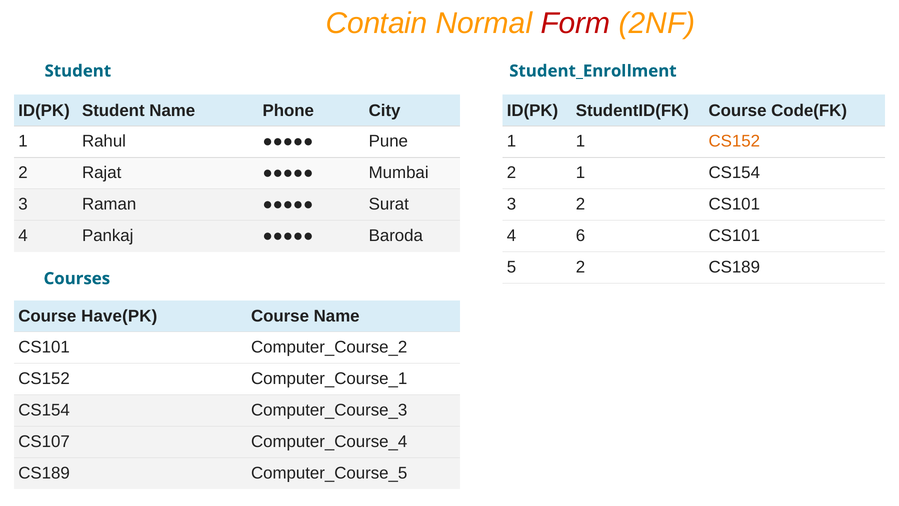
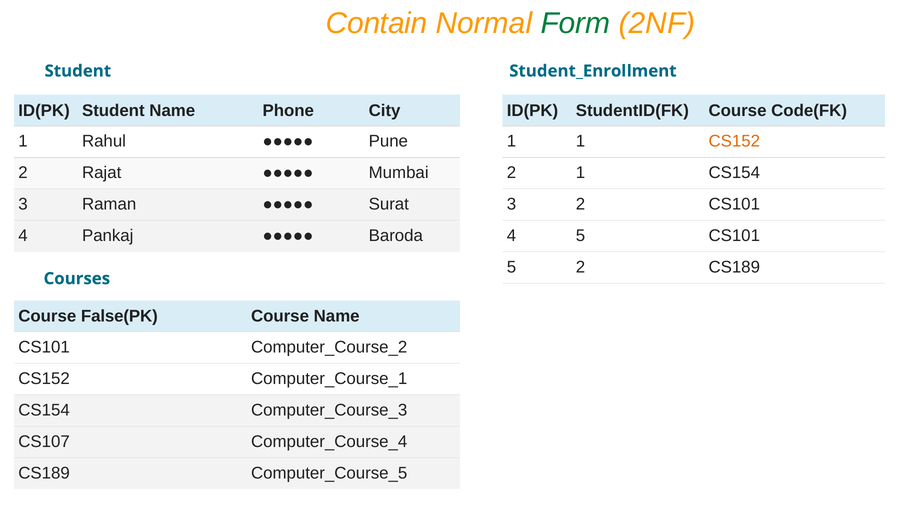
Form colour: red -> green
4 6: 6 -> 5
Have(PK: Have(PK -> False(PK
